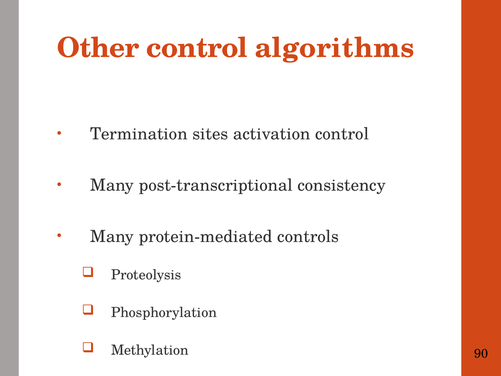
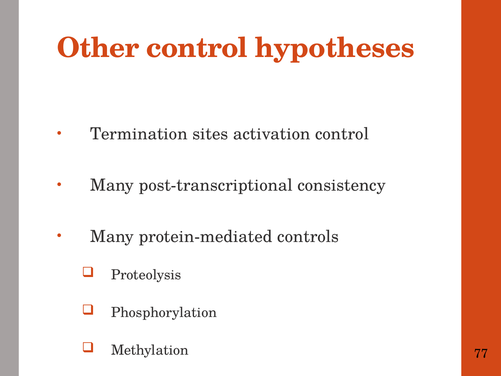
algorithms: algorithms -> hypotheses
90: 90 -> 77
